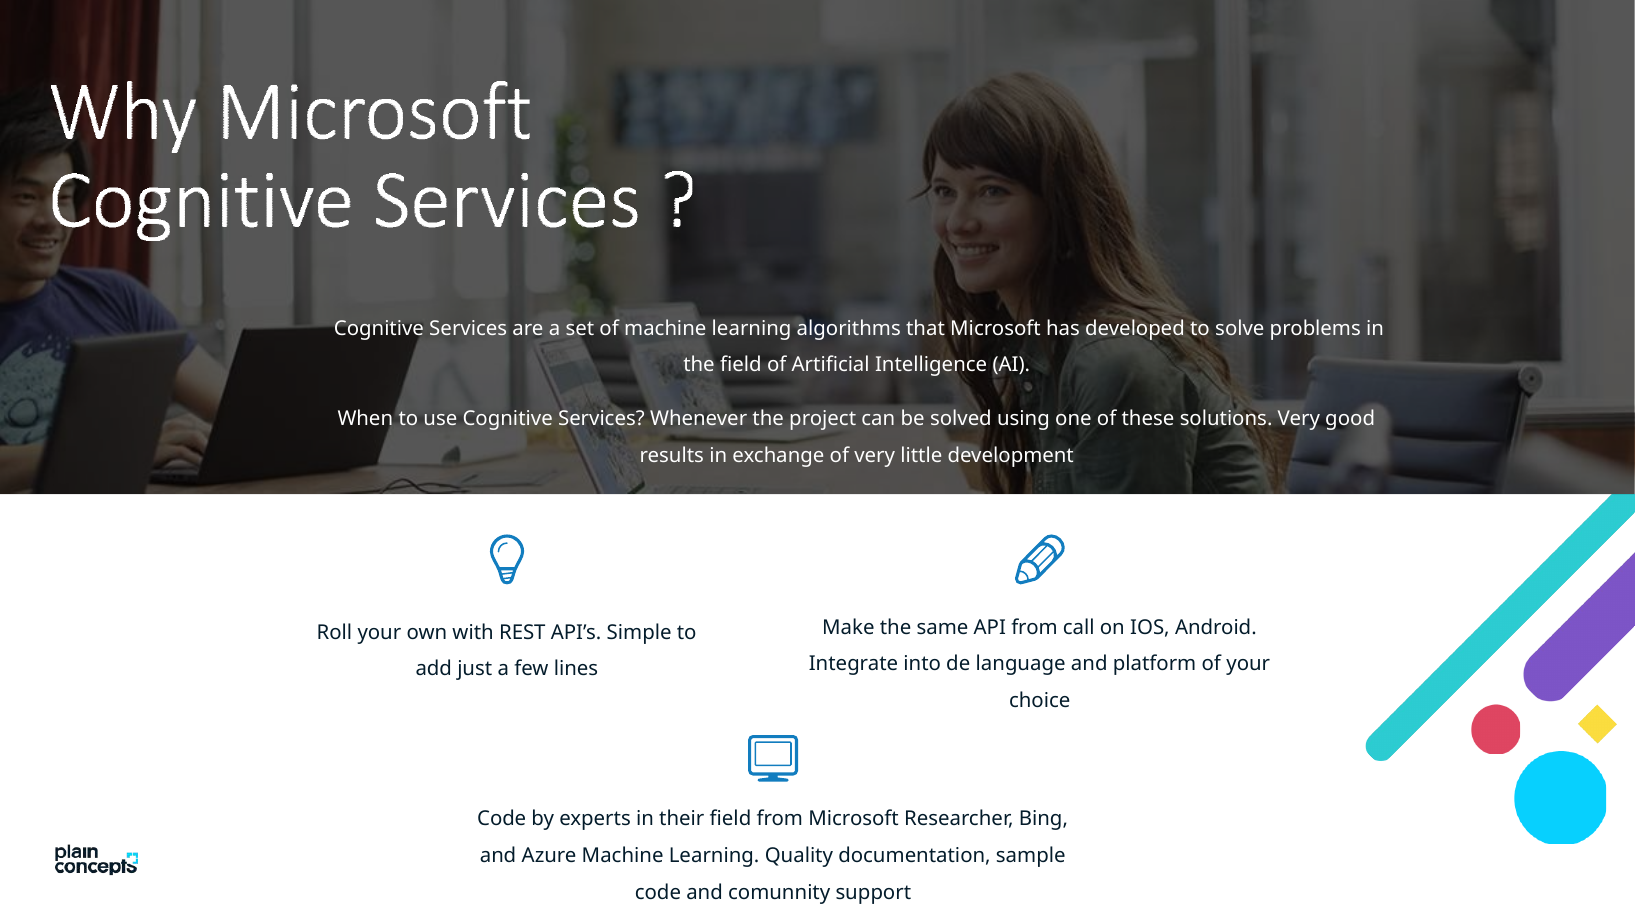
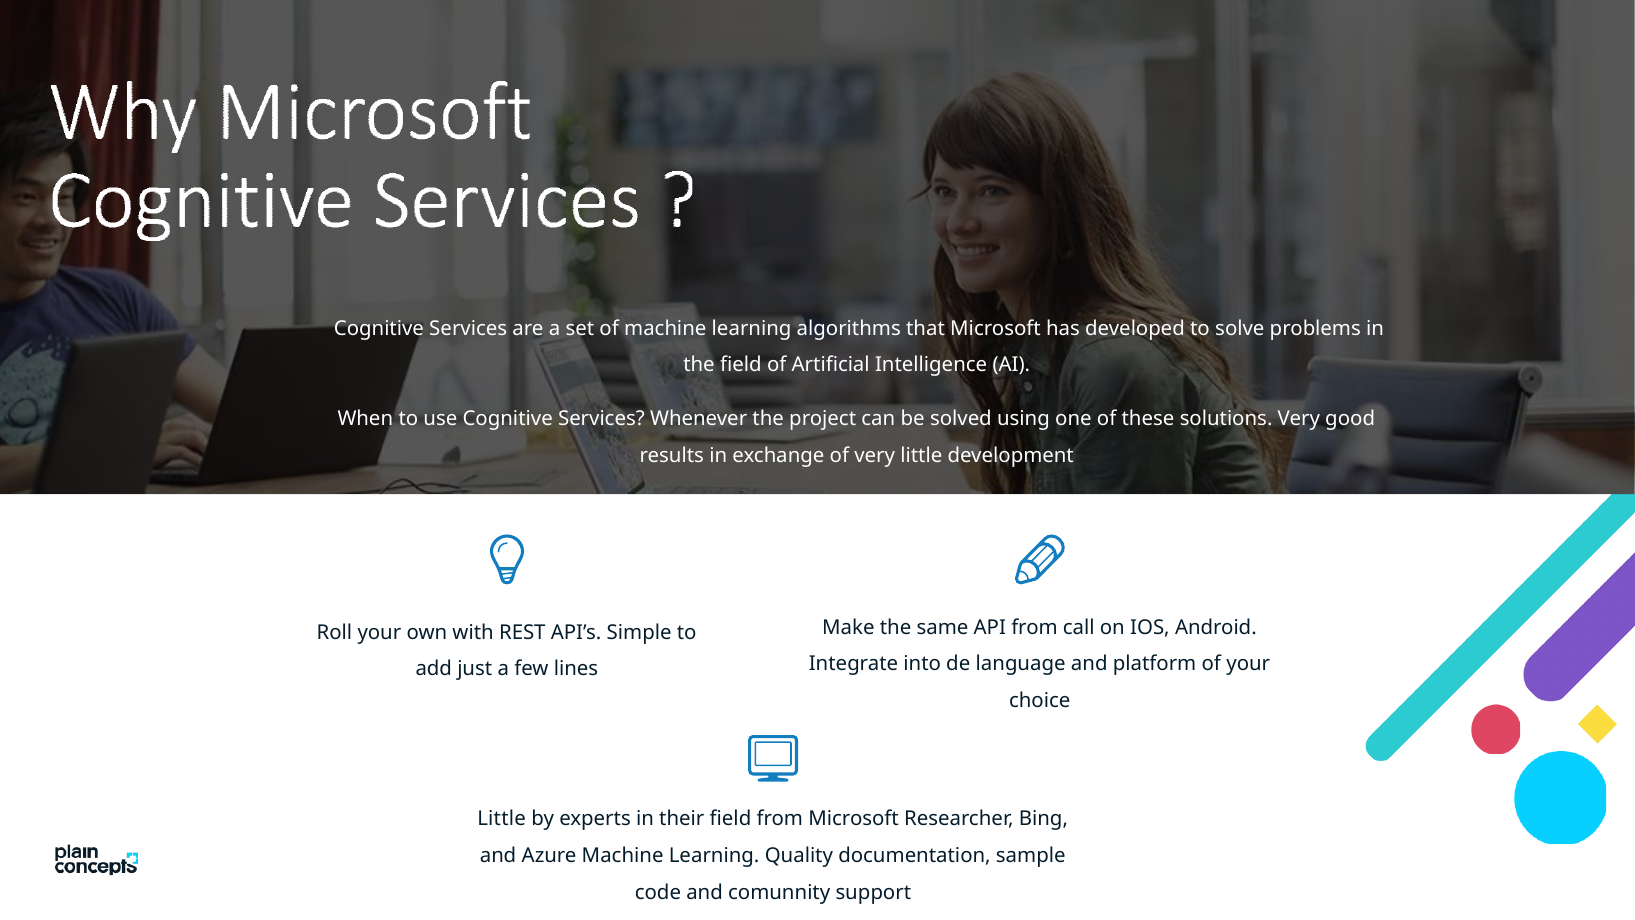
Code at (502, 819): Code -> Little
